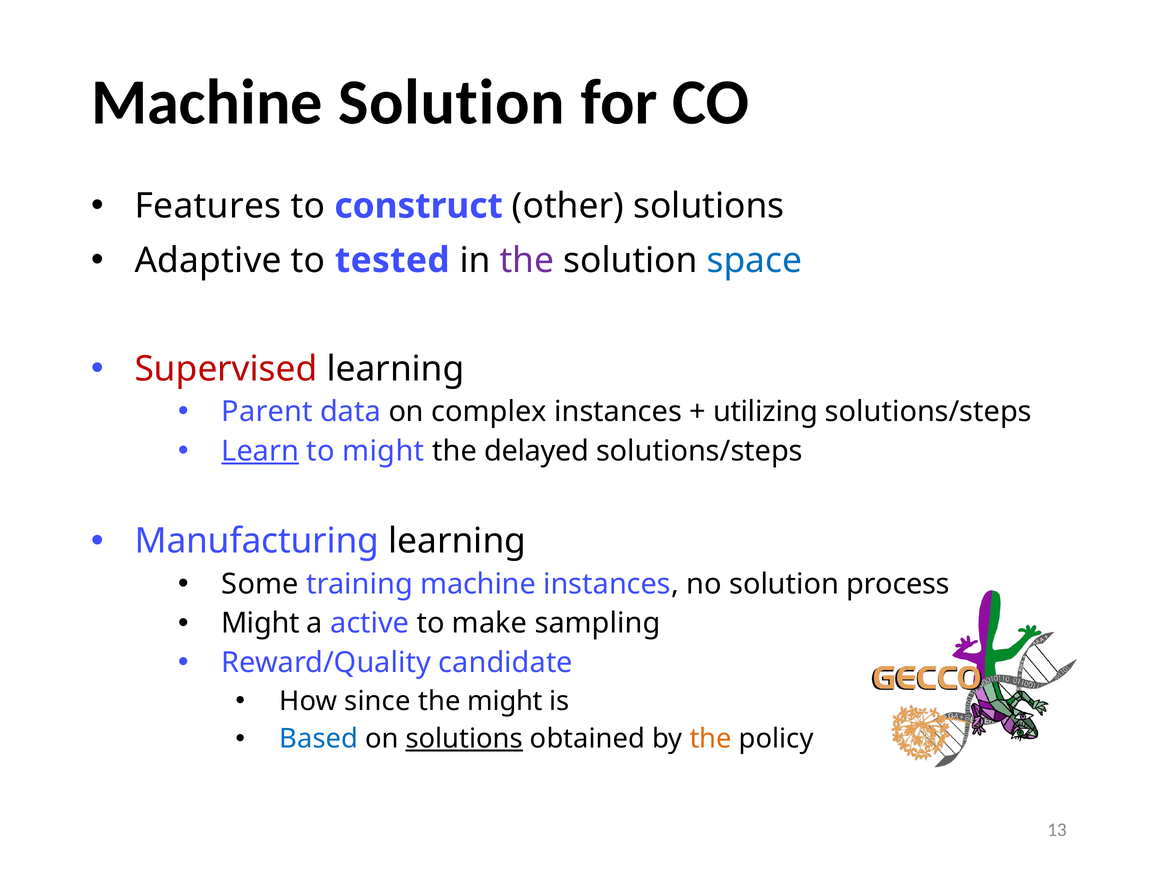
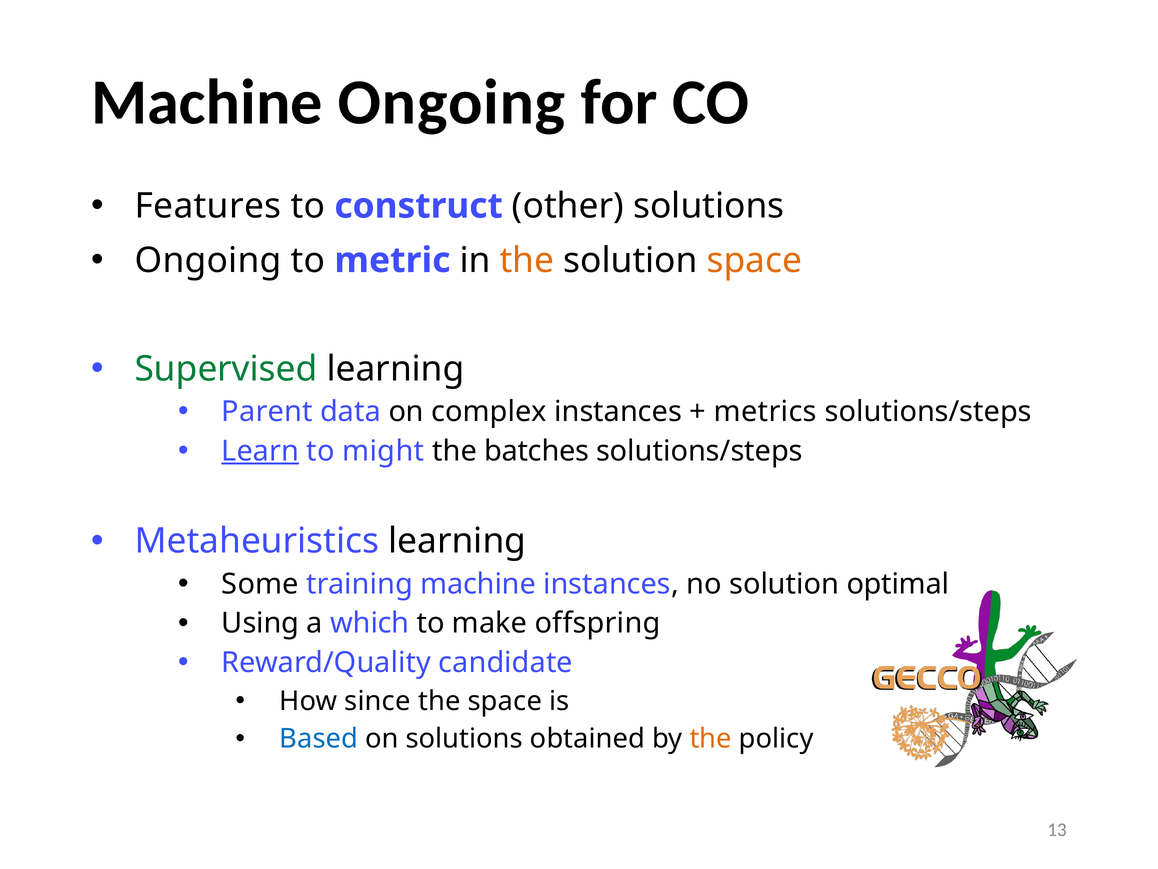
Machine Solution: Solution -> Ongoing
Adaptive at (208, 260): Adaptive -> Ongoing
tested: tested -> metric
the at (527, 260) colour: purple -> orange
space at (754, 260) colour: blue -> orange
Supervised colour: red -> green
utilizing: utilizing -> metrics
delayed: delayed -> batches
Manufacturing: Manufacturing -> Metaheuristics
process: process -> optimal
Might at (260, 623): Might -> Using
active: active -> which
sampling: sampling -> offspring
the might: might -> space
solutions at (464, 738) underline: present -> none
